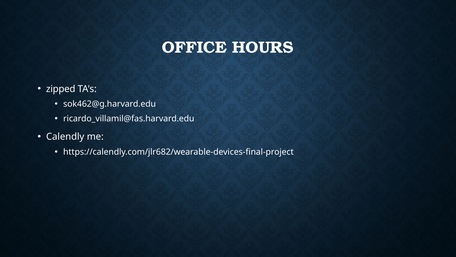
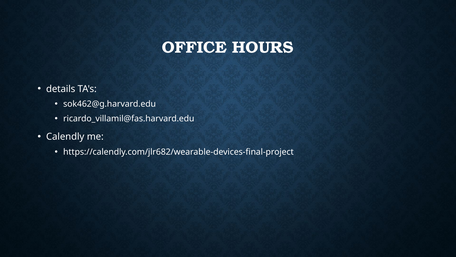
zipped: zipped -> details
